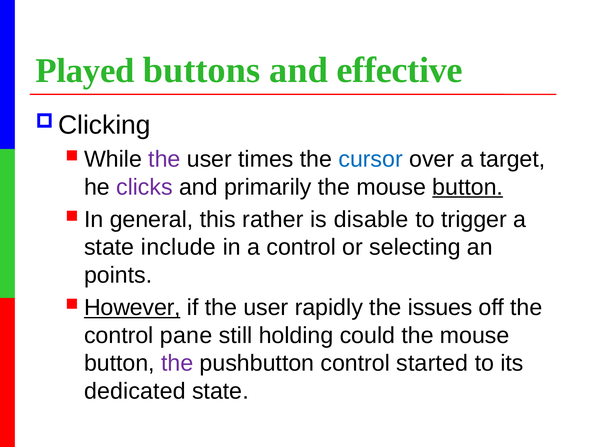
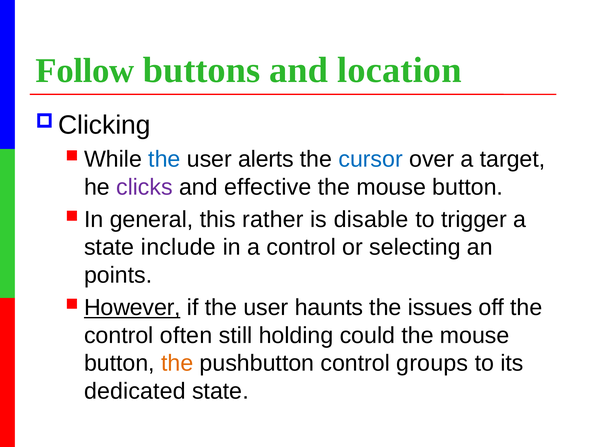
Played: Played -> Follow
effective: effective -> location
the at (164, 159) colour: purple -> blue
times: times -> alerts
primarily: primarily -> effective
button at (468, 187) underline: present -> none
rapidly: rapidly -> haunts
pane: pane -> often
the at (177, 363) colour: purple -> orange
started: started -> groups
